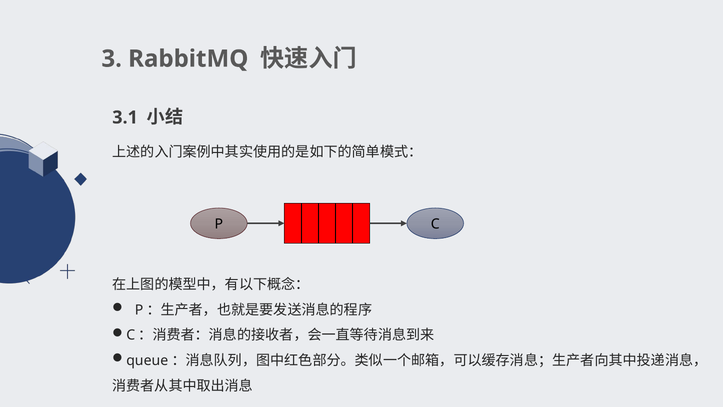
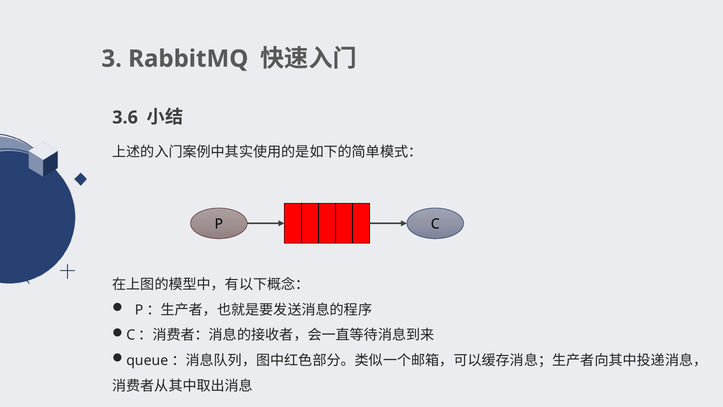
3.1: 3.1 -> 3.6
